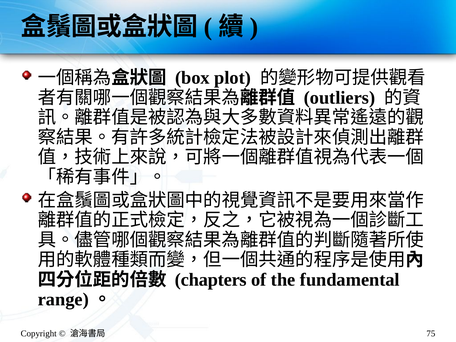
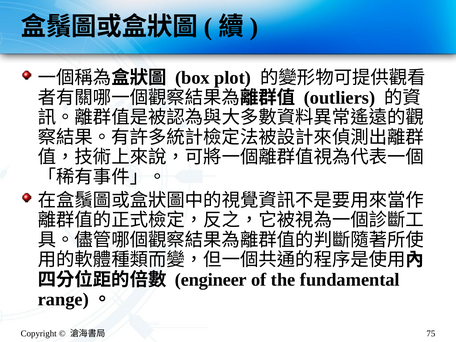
chapters: chapters -> engineer
